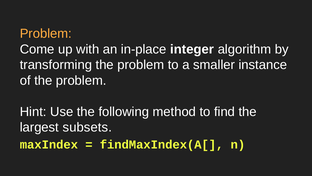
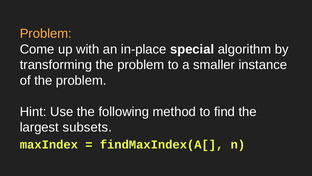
integer: integer -> special
